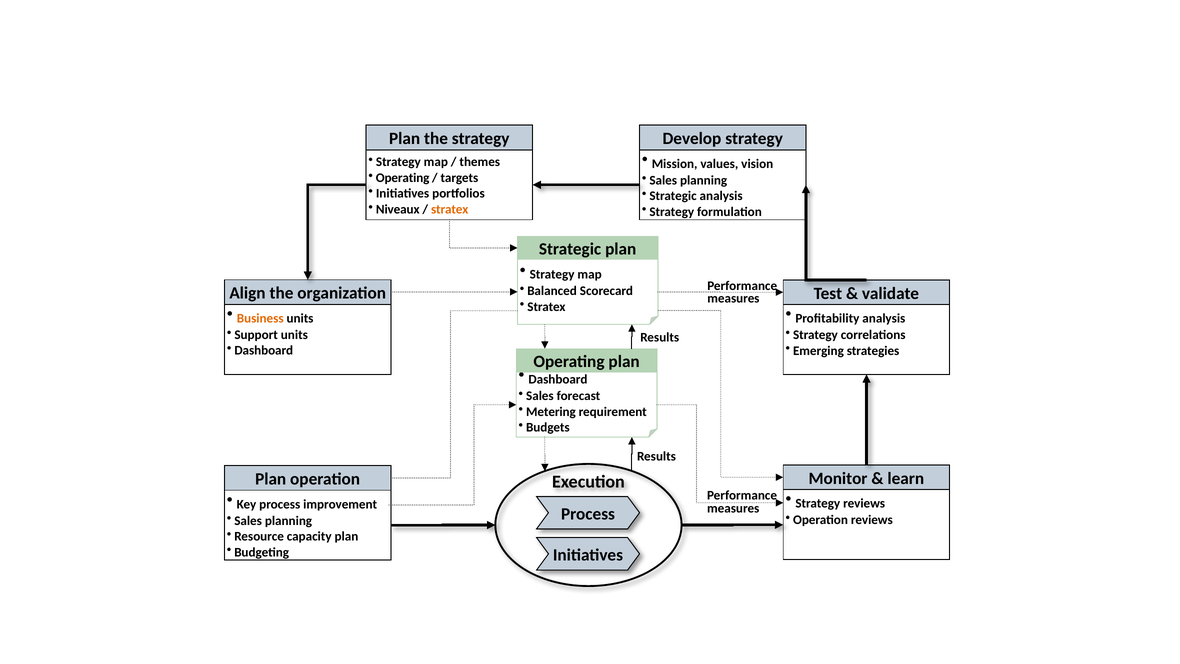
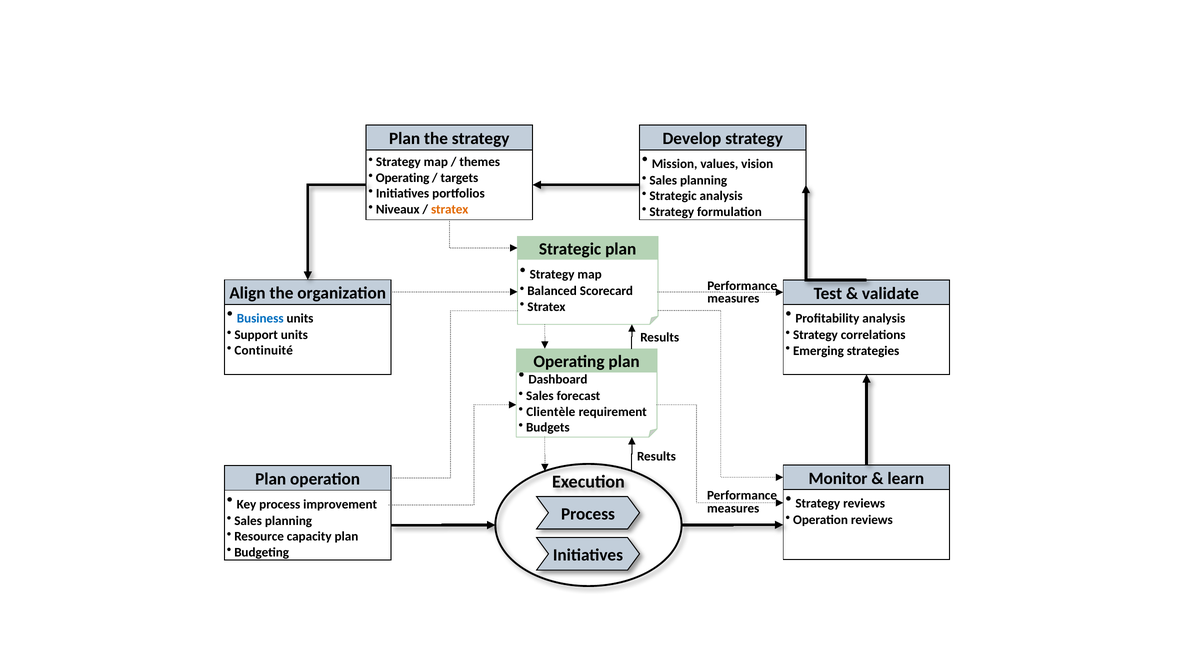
Business colour: orange -> blue
Dashboard at (264, 350): Dashboard -> Continuité
Metering: Metering -> Clientèle
